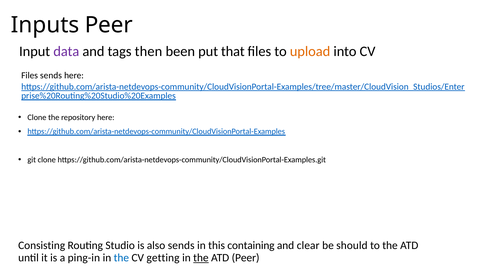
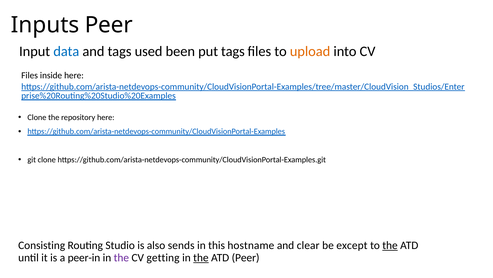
data colour: purple -> blue
then: then -> used
put that: that -> tags
Files sends: sends -> inside
containing: containing -> hostname
should: should -> except
the at (390, 245) underline: none -> present
ping-in: ping-in -> peer-in
the at (121, 257) colour: blue -> purple
